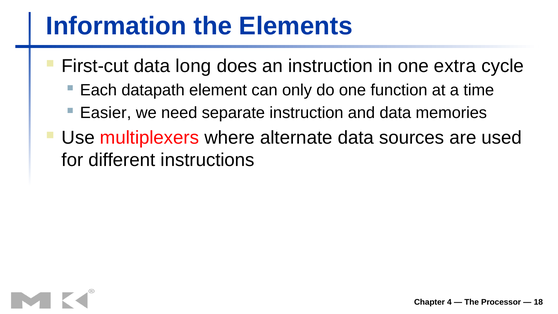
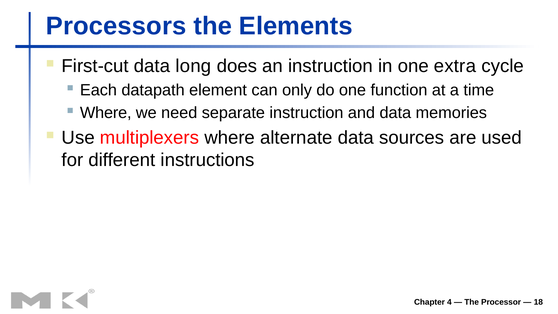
Information: Information -> Processors
Easier at (106, 113): Easier -> Where
